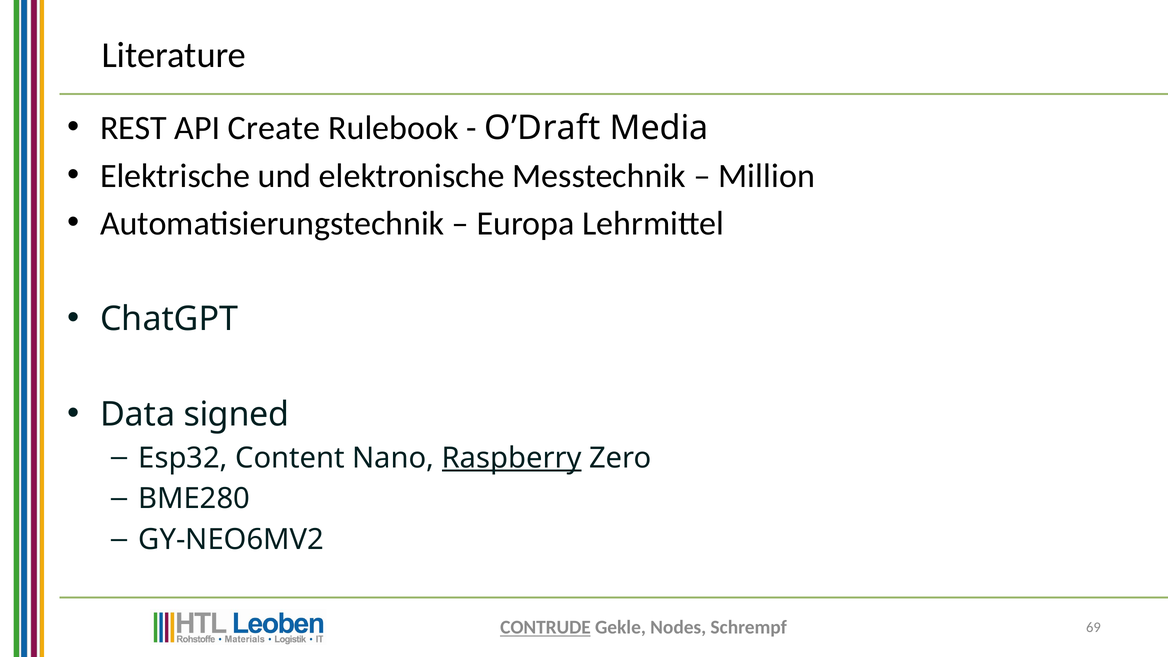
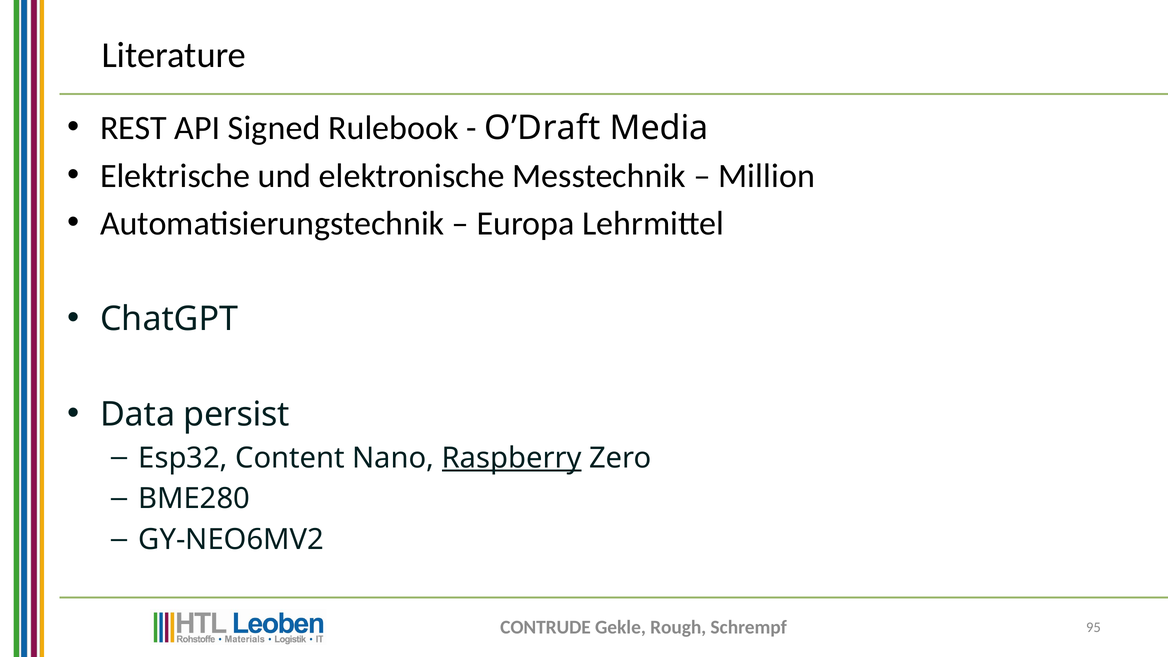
Create: Create -> Signed
signed: signed -> persist
CONTRUDE underline: present -> none
Nodes: Nodes -> Rough
69: 69 -> 95
